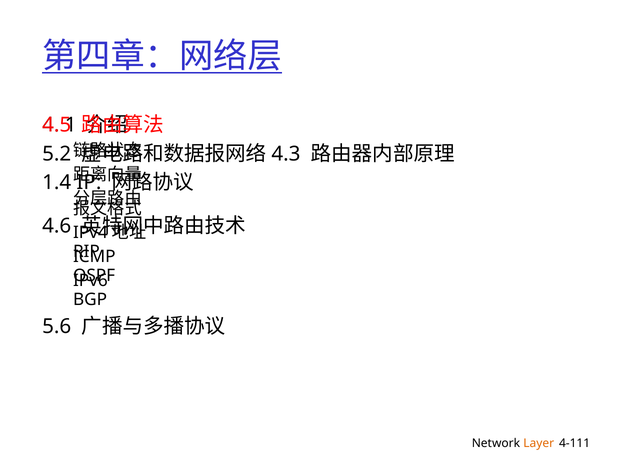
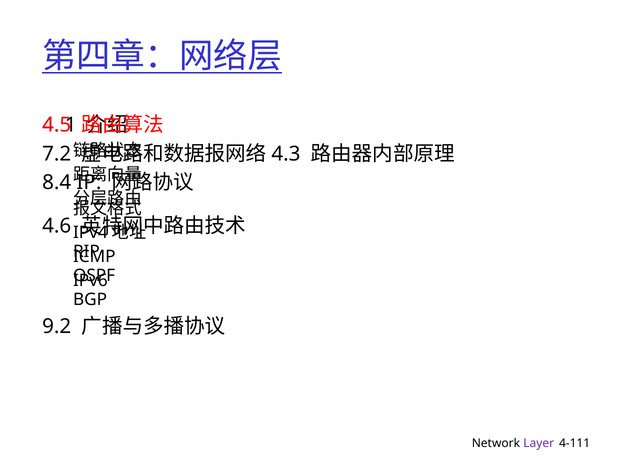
5.2: 5.2 -> 7.2
1.4: 1.4 -> 8.4
5.6: 5.6 -> 9.2
Layer colour: orange -> purple
